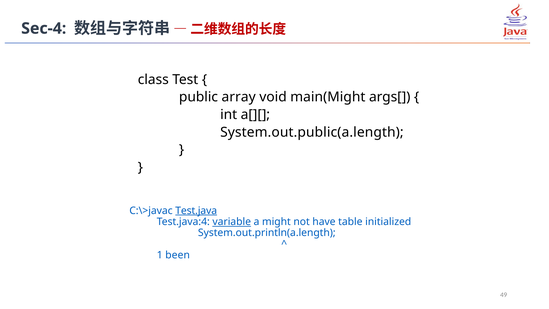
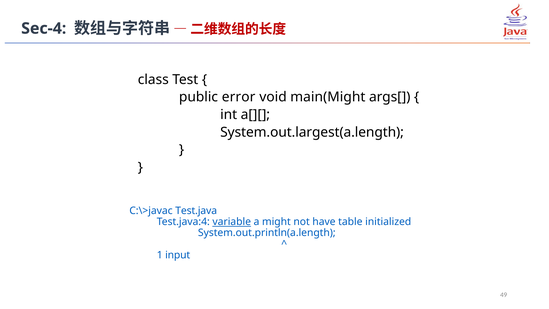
array: array -> error
System.out.public(a.length: System.out.public(a.length -> System.out.largest(a.length
Test.java underline: present -> none
been: been -> input
